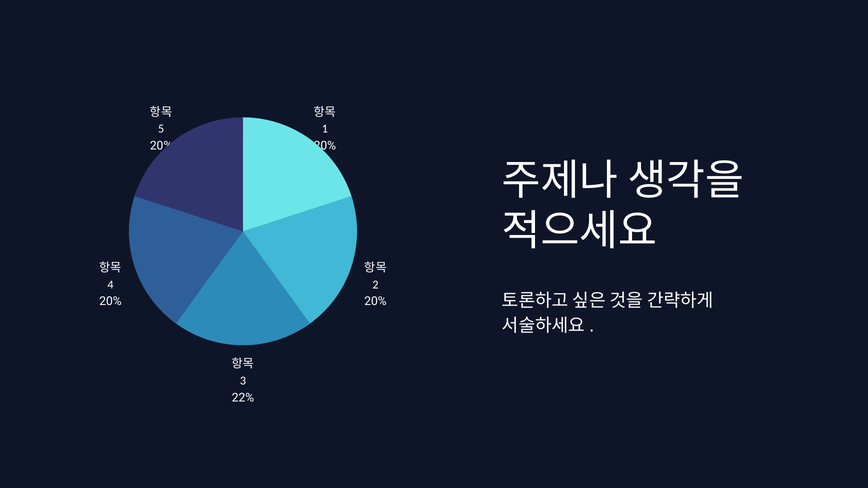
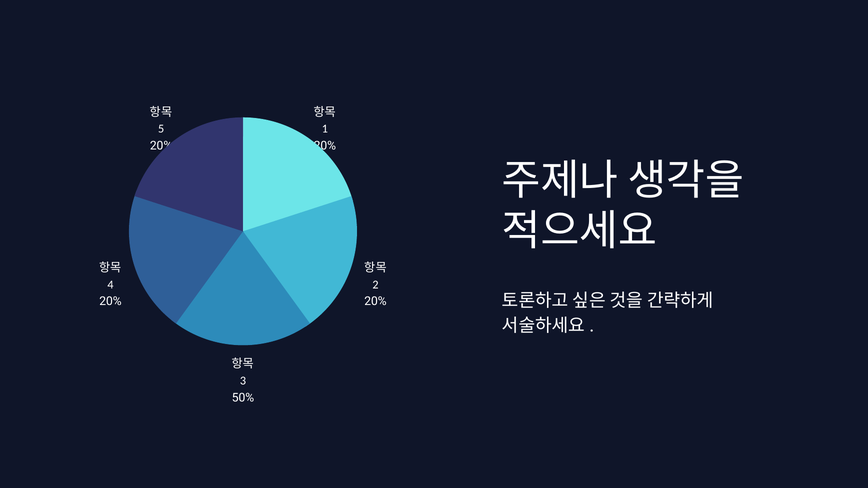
22%: 22% -> 50%
